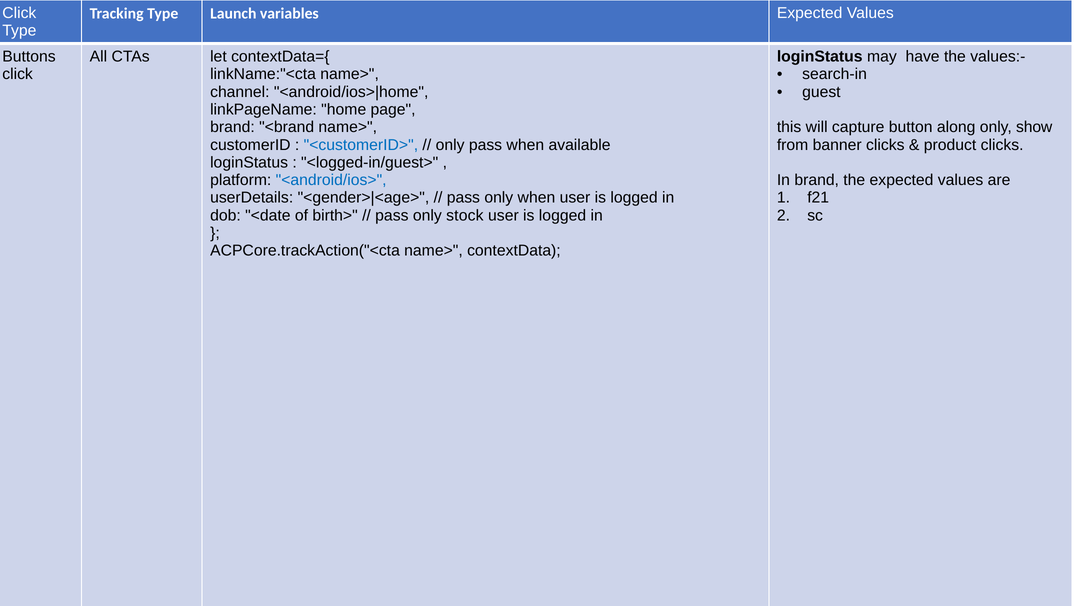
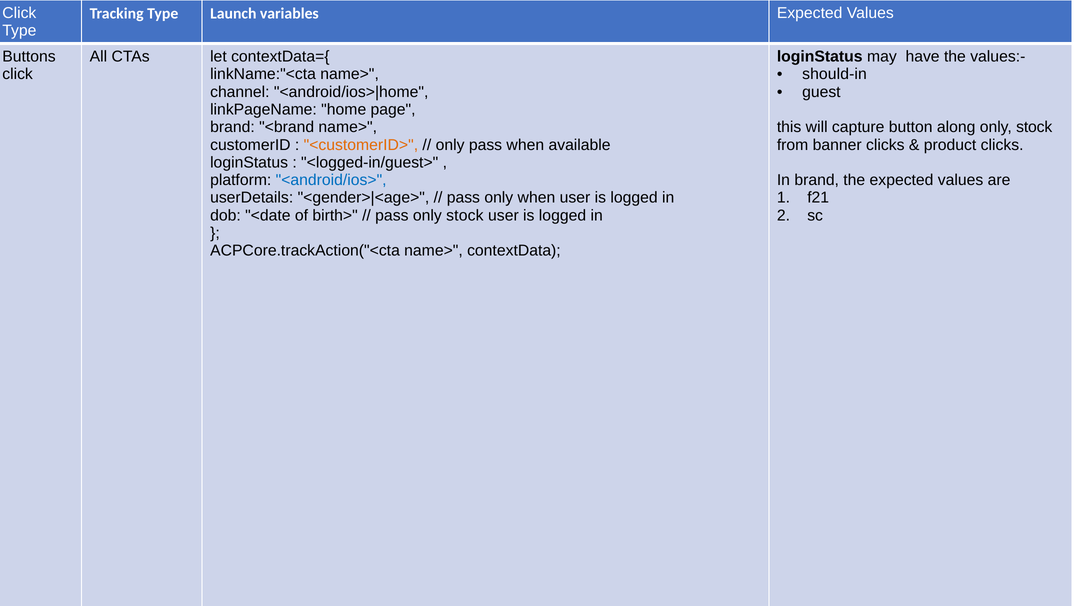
search-in: search-in -> should-in
show at (1034, 127): show -> stock
<customerID> colour: blue -> orange
